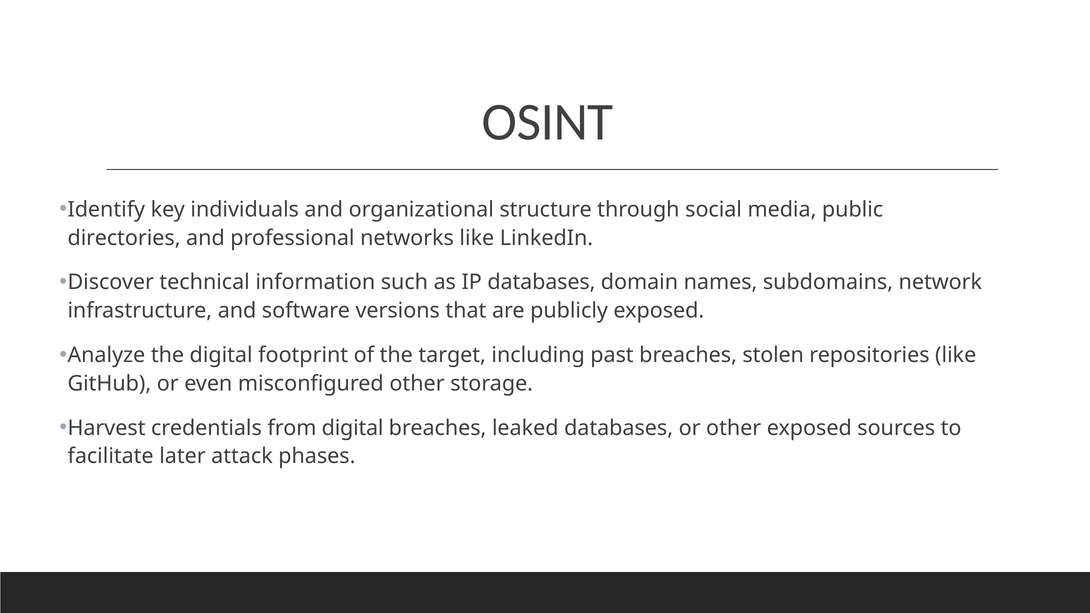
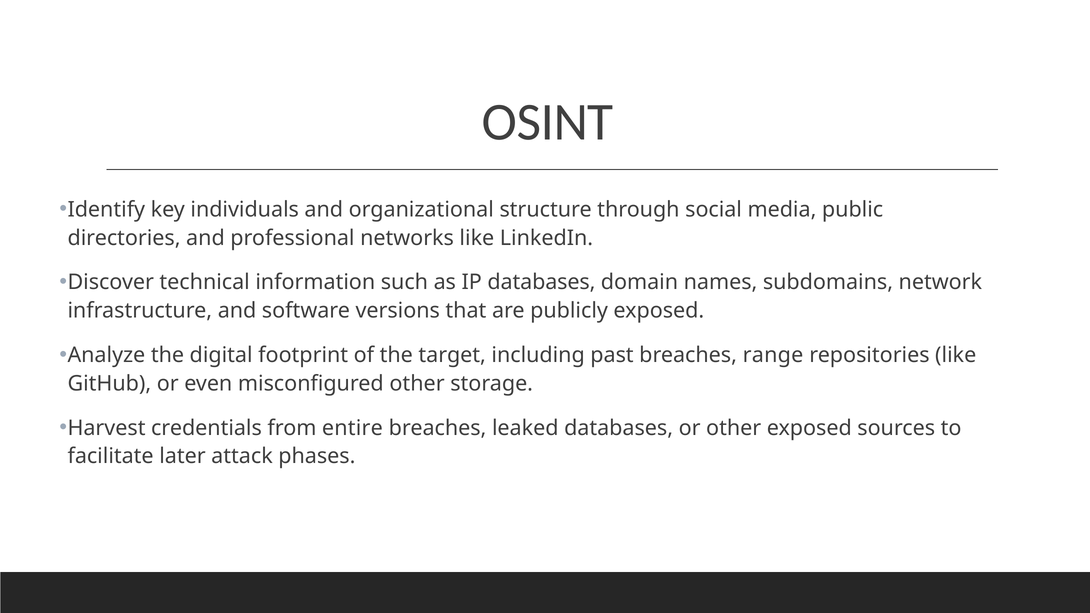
stolen: stolen -> range
from digital: digital -> entire
